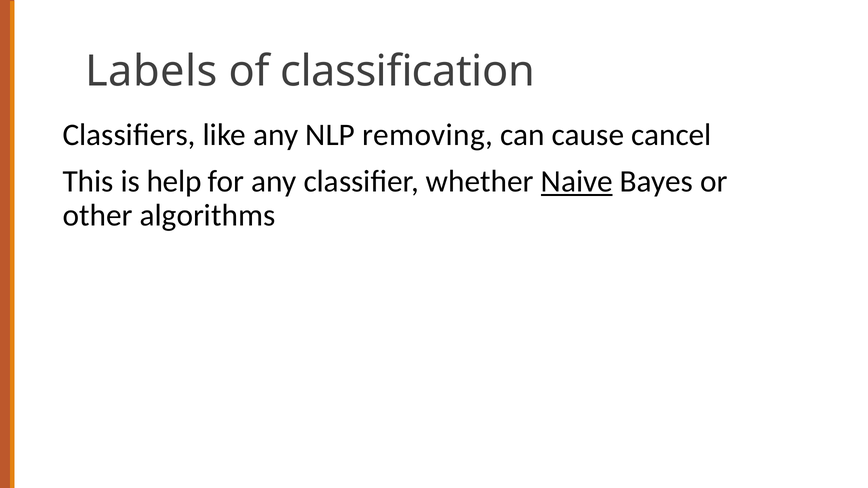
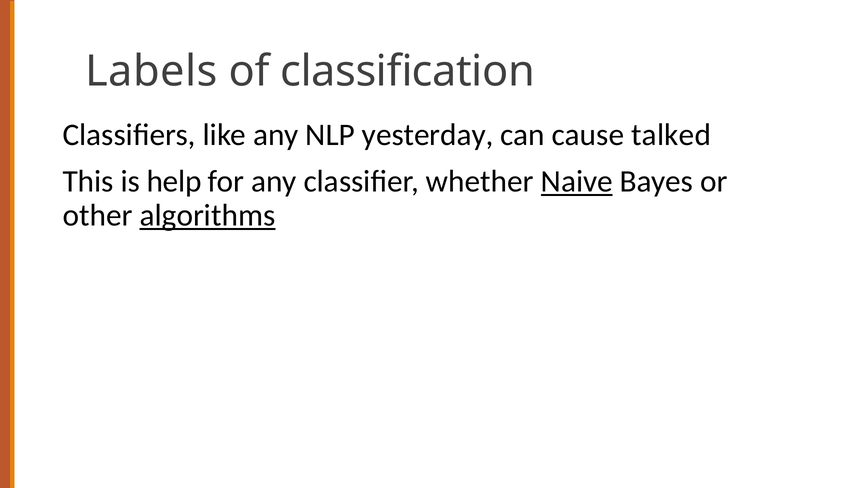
removing: removing -> yesterday
cancel: cancel -> talked
algorithms underline: none -> present
